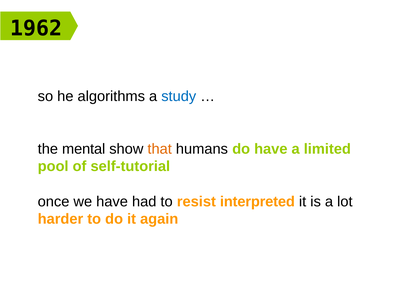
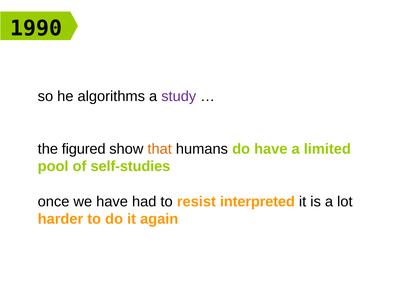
1962: 1962 -> 1990
study colour: blue -> purple
mental: mental -> figured
self-tutorial: self-tutorial -> self-studies
